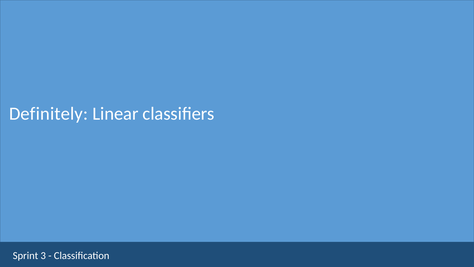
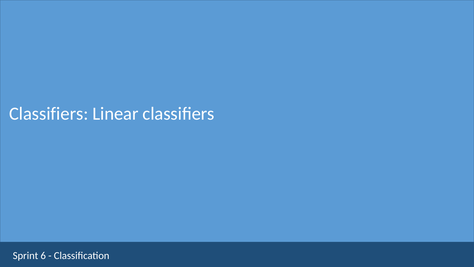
Definitely at (49, 114): Definitely -> Classifiers
3: 3 -> 6
